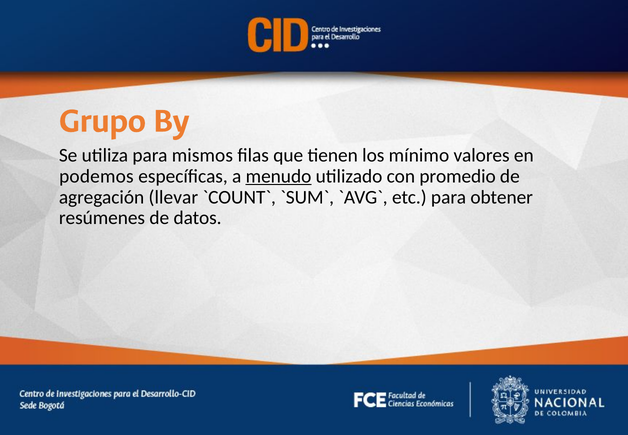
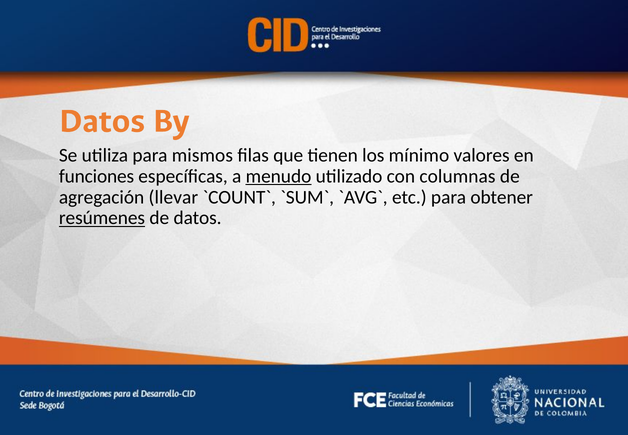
Grupo at (102, 120): Grupo -> Datos
podemos: podemos -> funciones
promedio: promedio -> columnas
resúmenes underline: none -> present
